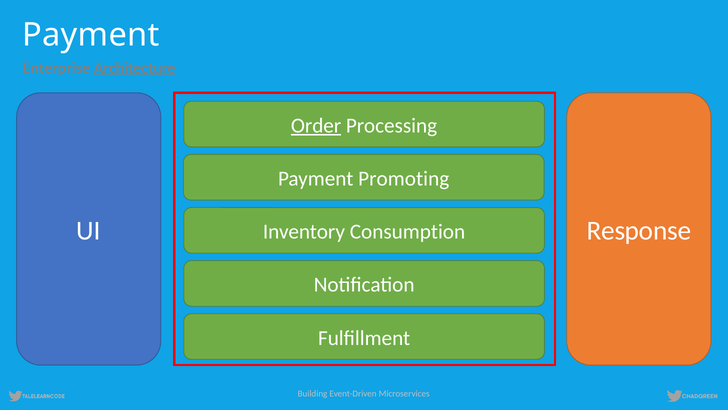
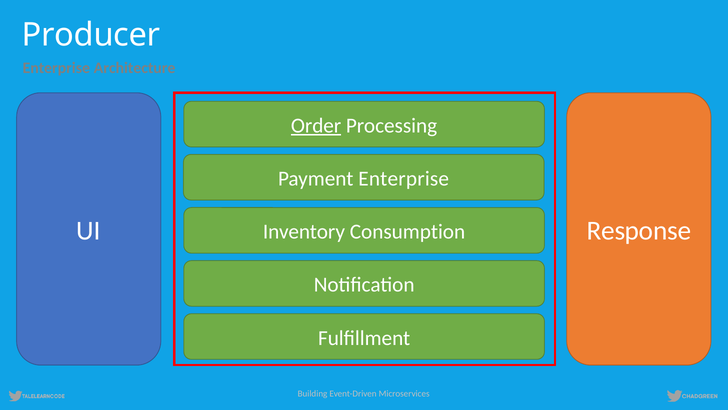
Payment at (91, 35): Payment -> Producer
Architecture underline: present -> none
Payment Promoting: Promoting -> Enterprise
